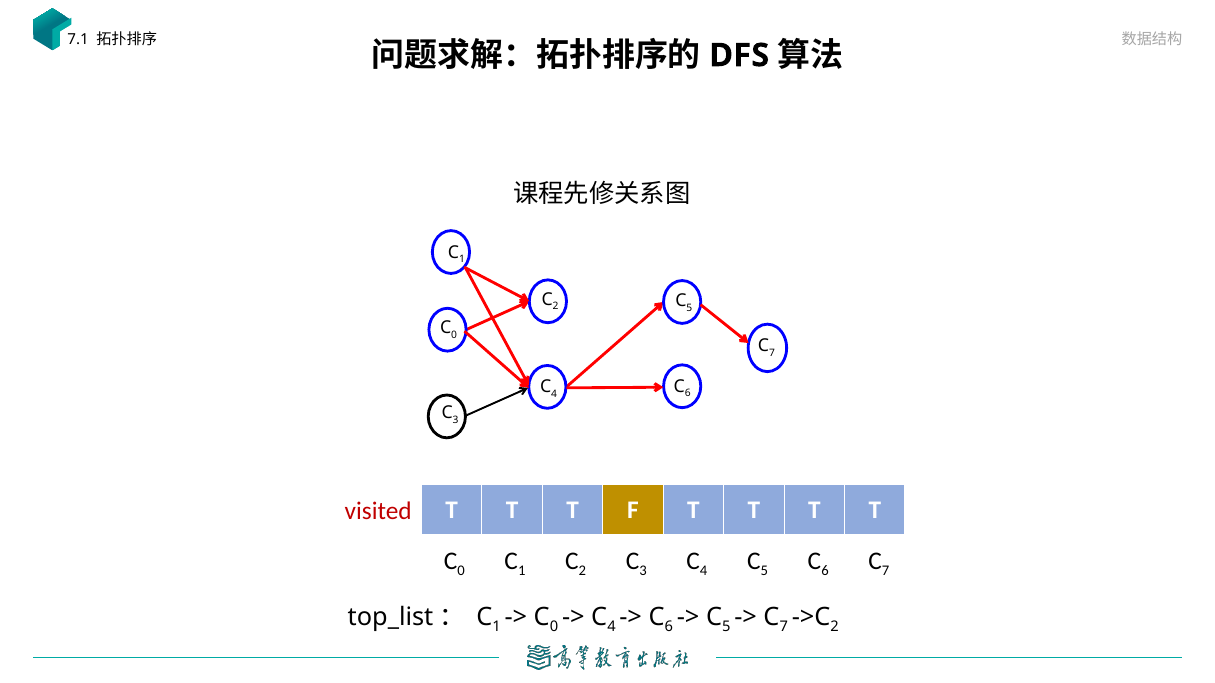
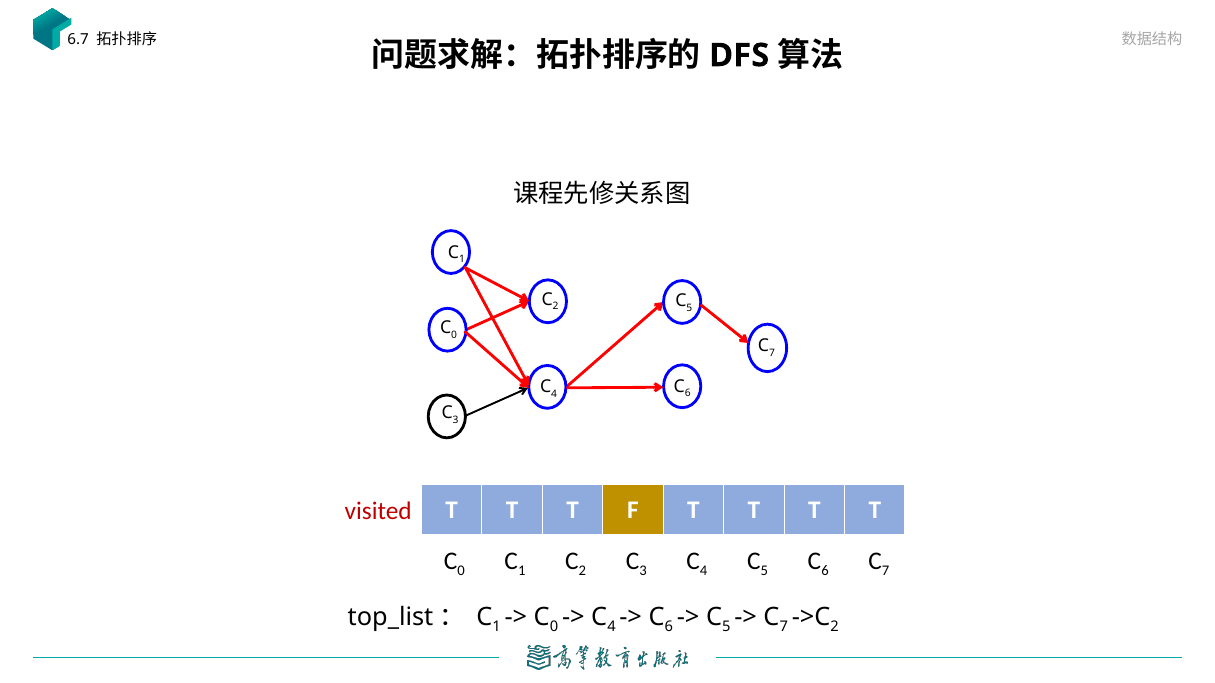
7.1: 7.1 -> 6.7
